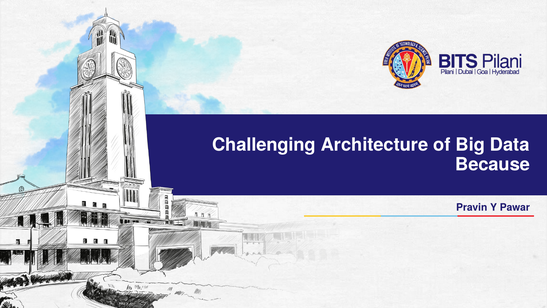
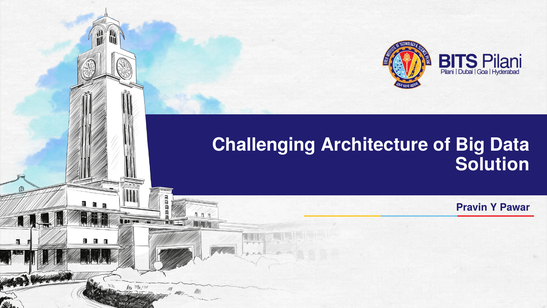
Because: Because -> Solution
